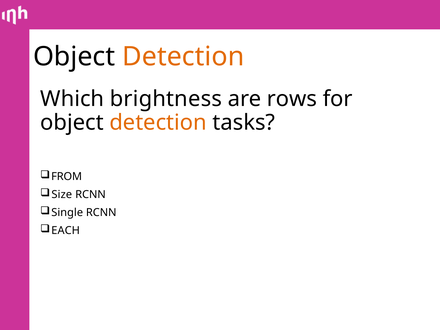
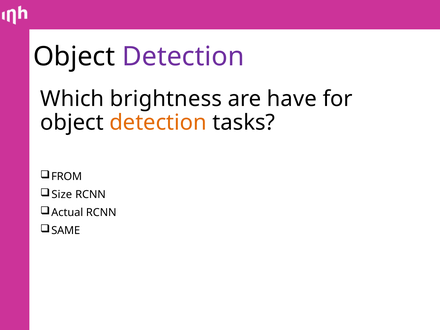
Detection at (183, 57) colour: orange -> purple
rows: rows -> have
Single: Single -> Actual
EACH: EACH -> SAME
